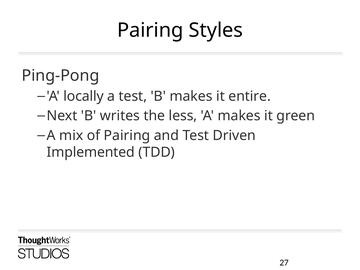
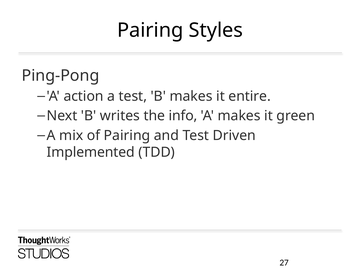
locally: locally -> action
less: less -> info
